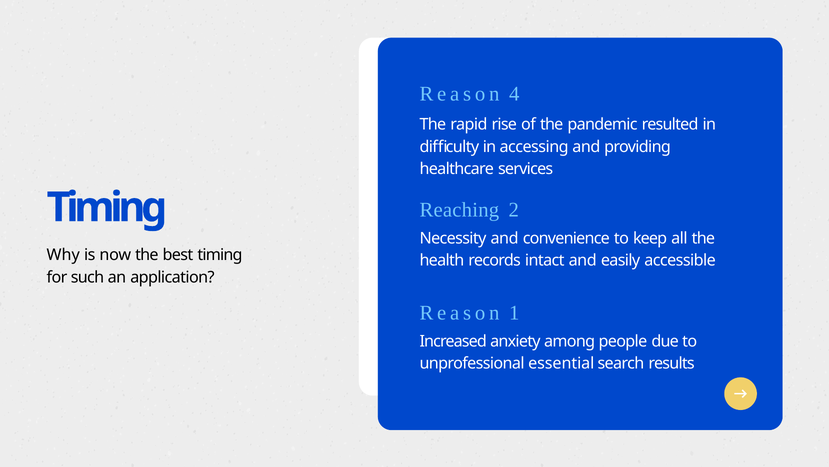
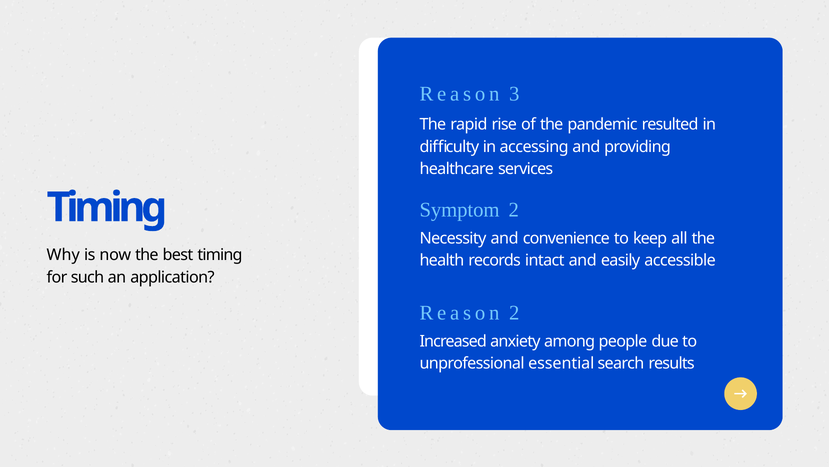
4: 4 -> 3
Reaching: Reaching -> Symptom
Reason 1: 1 -> 2
